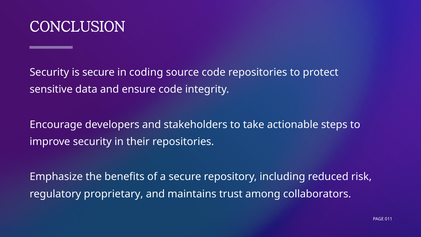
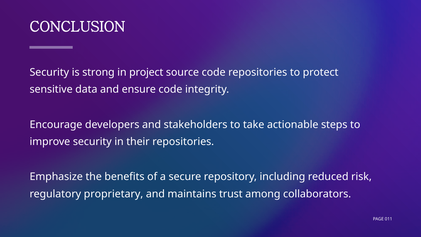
is secure: secure -> strong
coding: coding -> project
